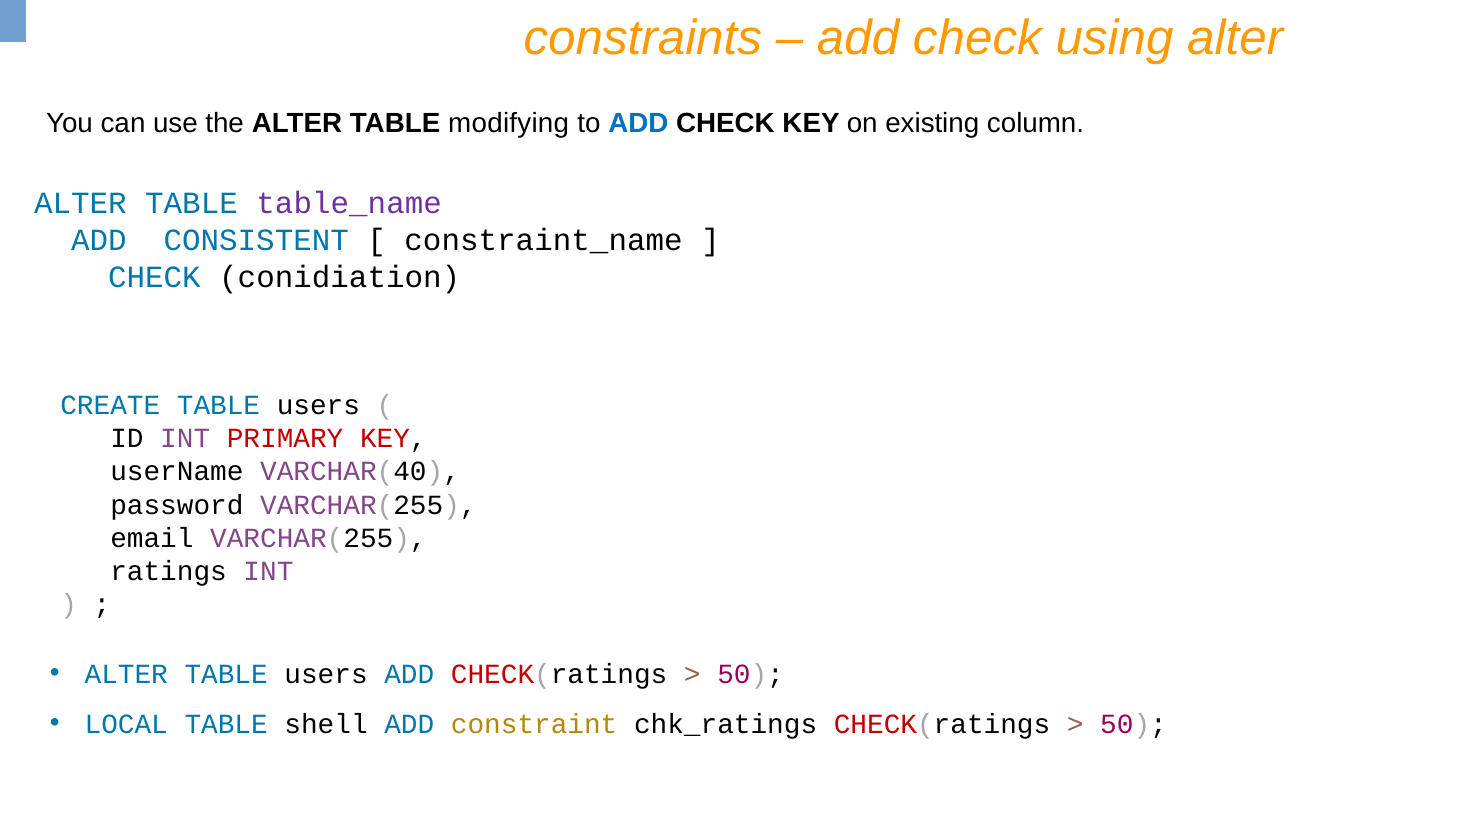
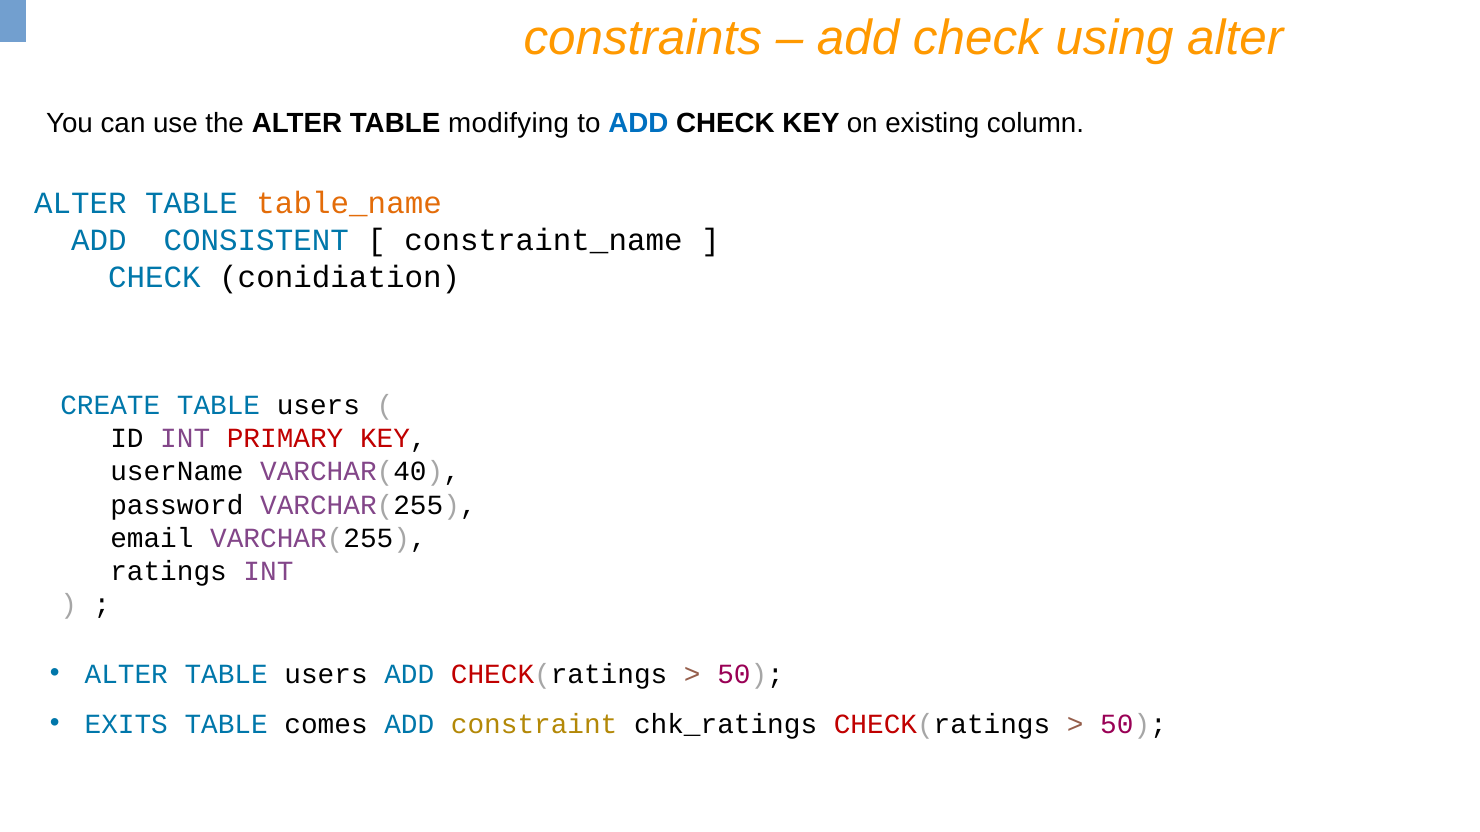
table_name colour: purple -> orange
LOCAL: LOCAL -> EXITS
shell: shell -> comes
